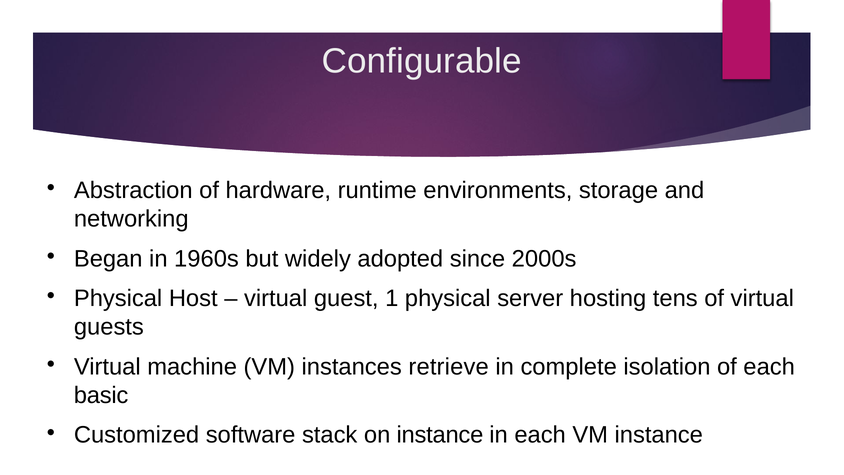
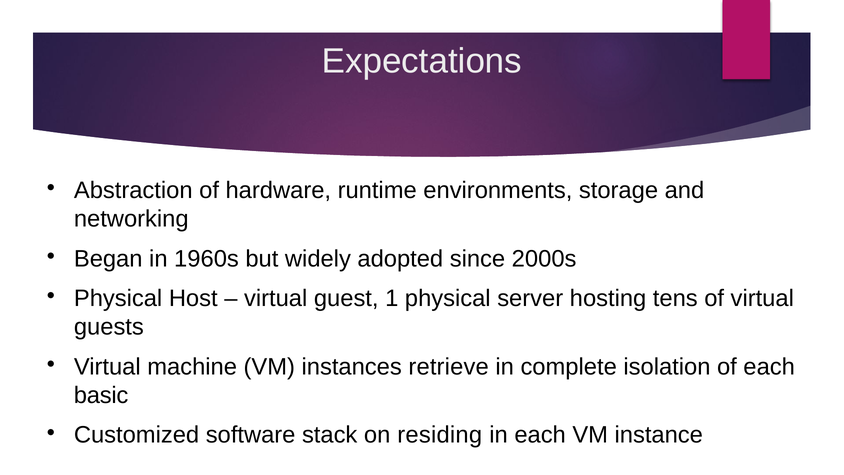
Configurable: Configurable -> Expectations
on instance: instance -> residing
